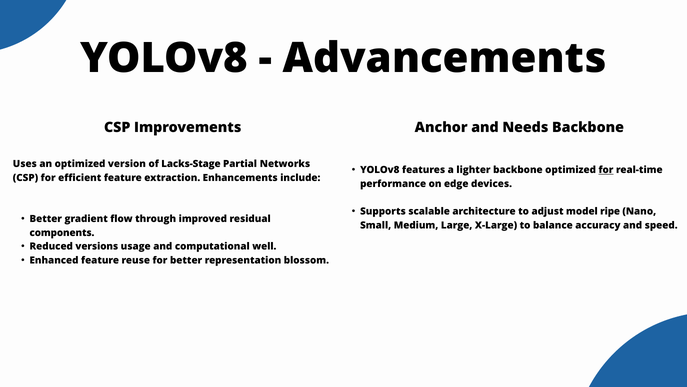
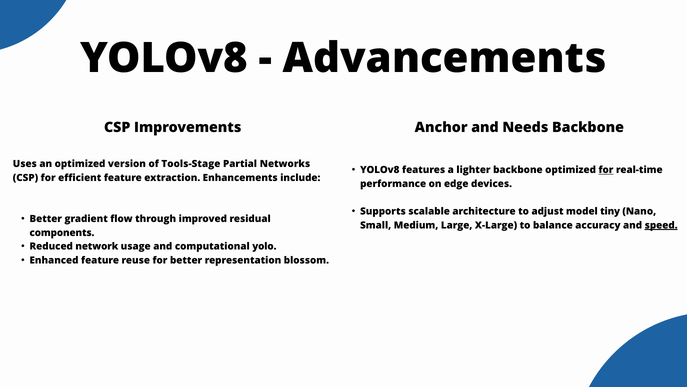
Lacks-Stage: Lacks-Stage -> Tools-Stage
ripe: ripe -> tiny
speed underline: none -> present
versions: versions -> network
well: well -> yolo
